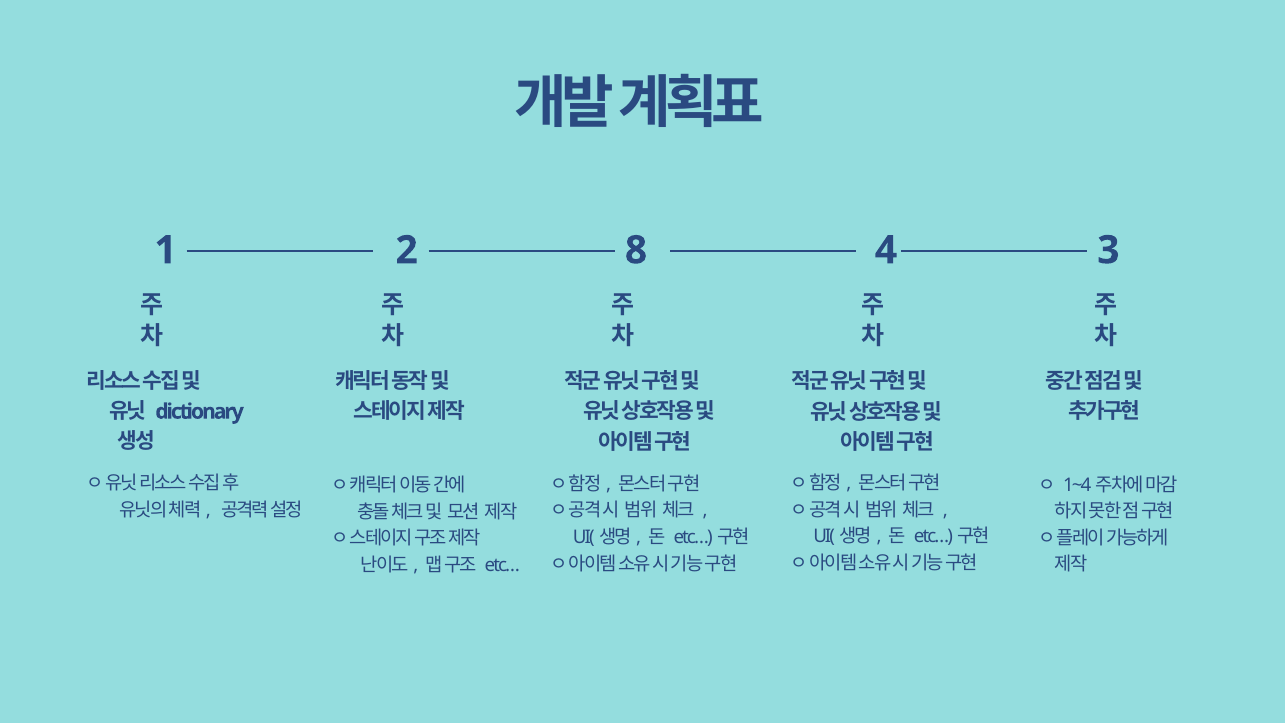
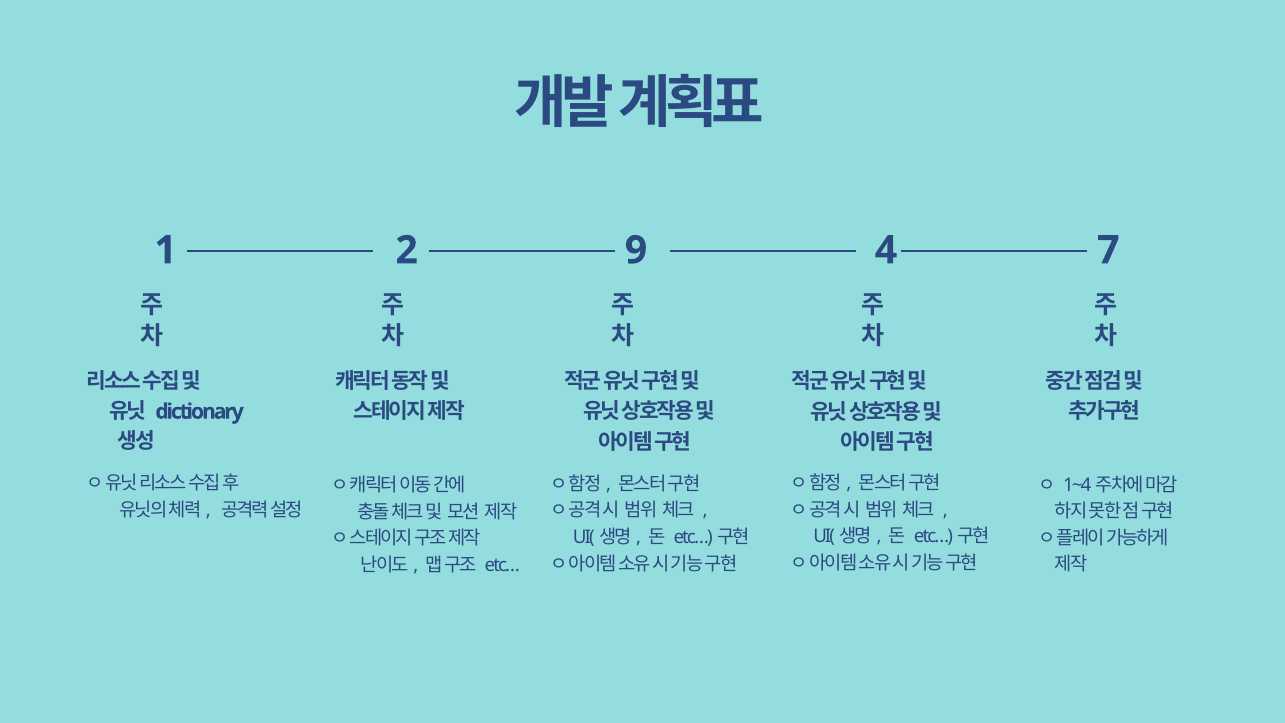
8: 8 -> 9
3: 3 -> 7
